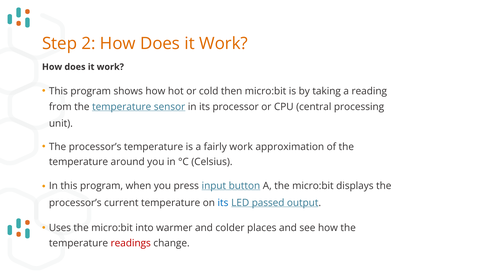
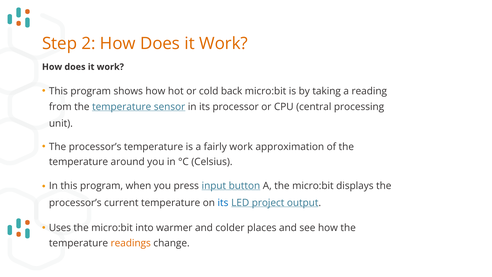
then: then -> back
passed: passed -> project
readings colour: red -> orange
